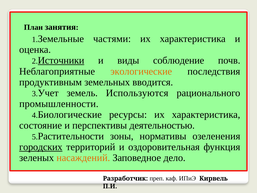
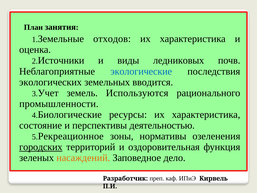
частями: частями -> отходов
Источники underline: present -> none
соблюдение: соблюдение -> ледниковых
экологические colour: orange -> blue
продуктивным: продуктивным -> экологических
Растительности: Растительности -> Рекреационное
